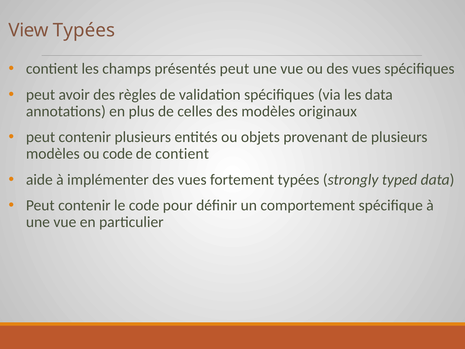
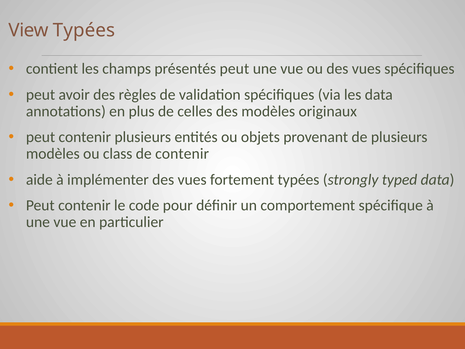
ou code: code -> class
de contient: contient -> contenir
